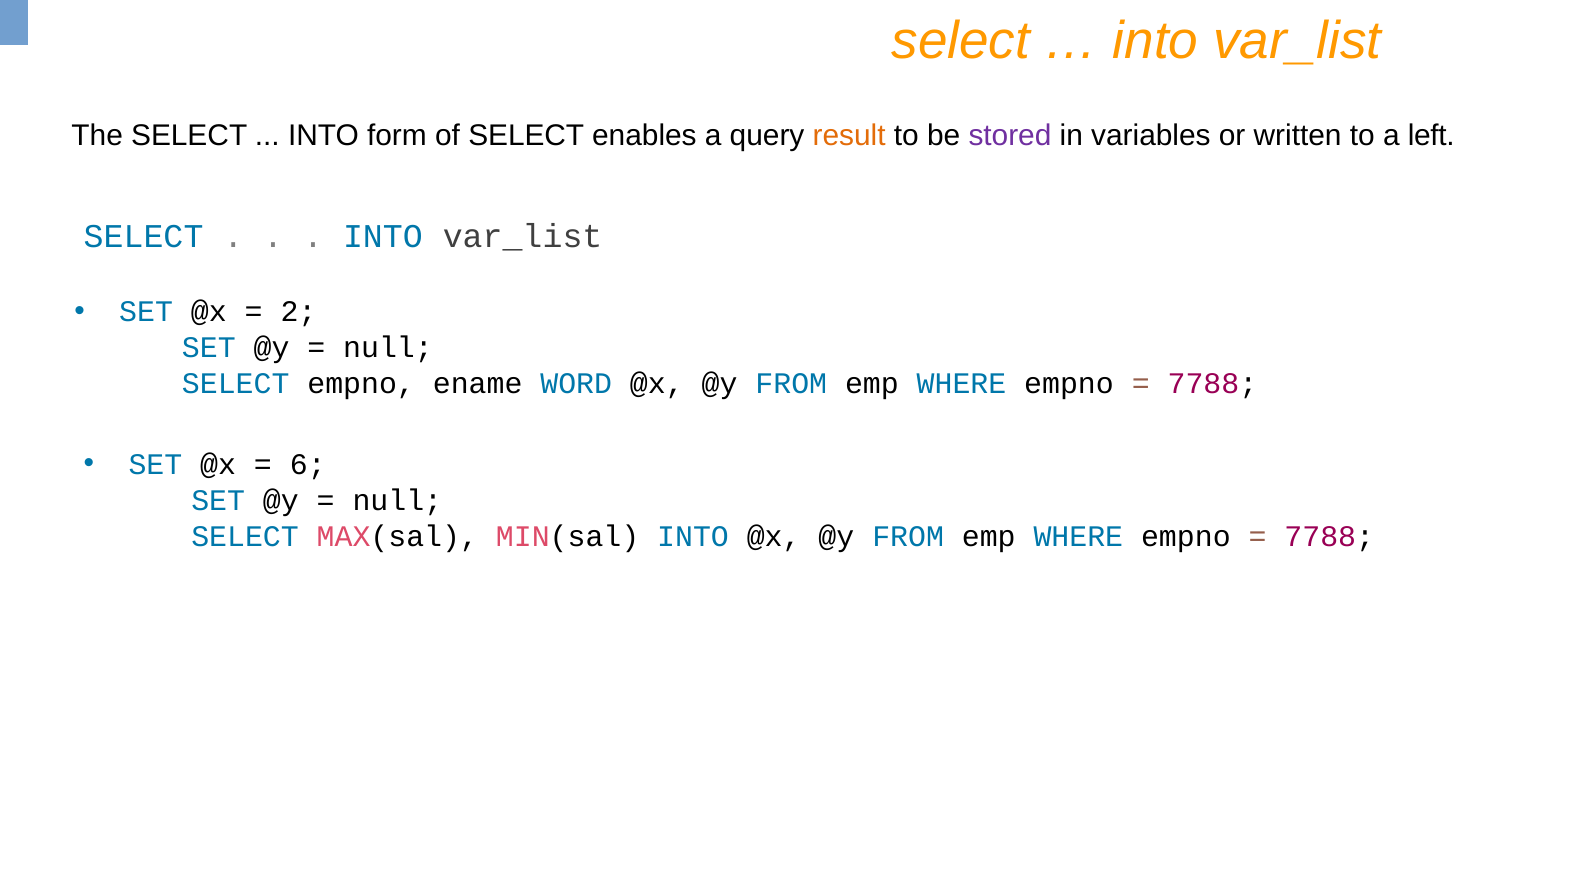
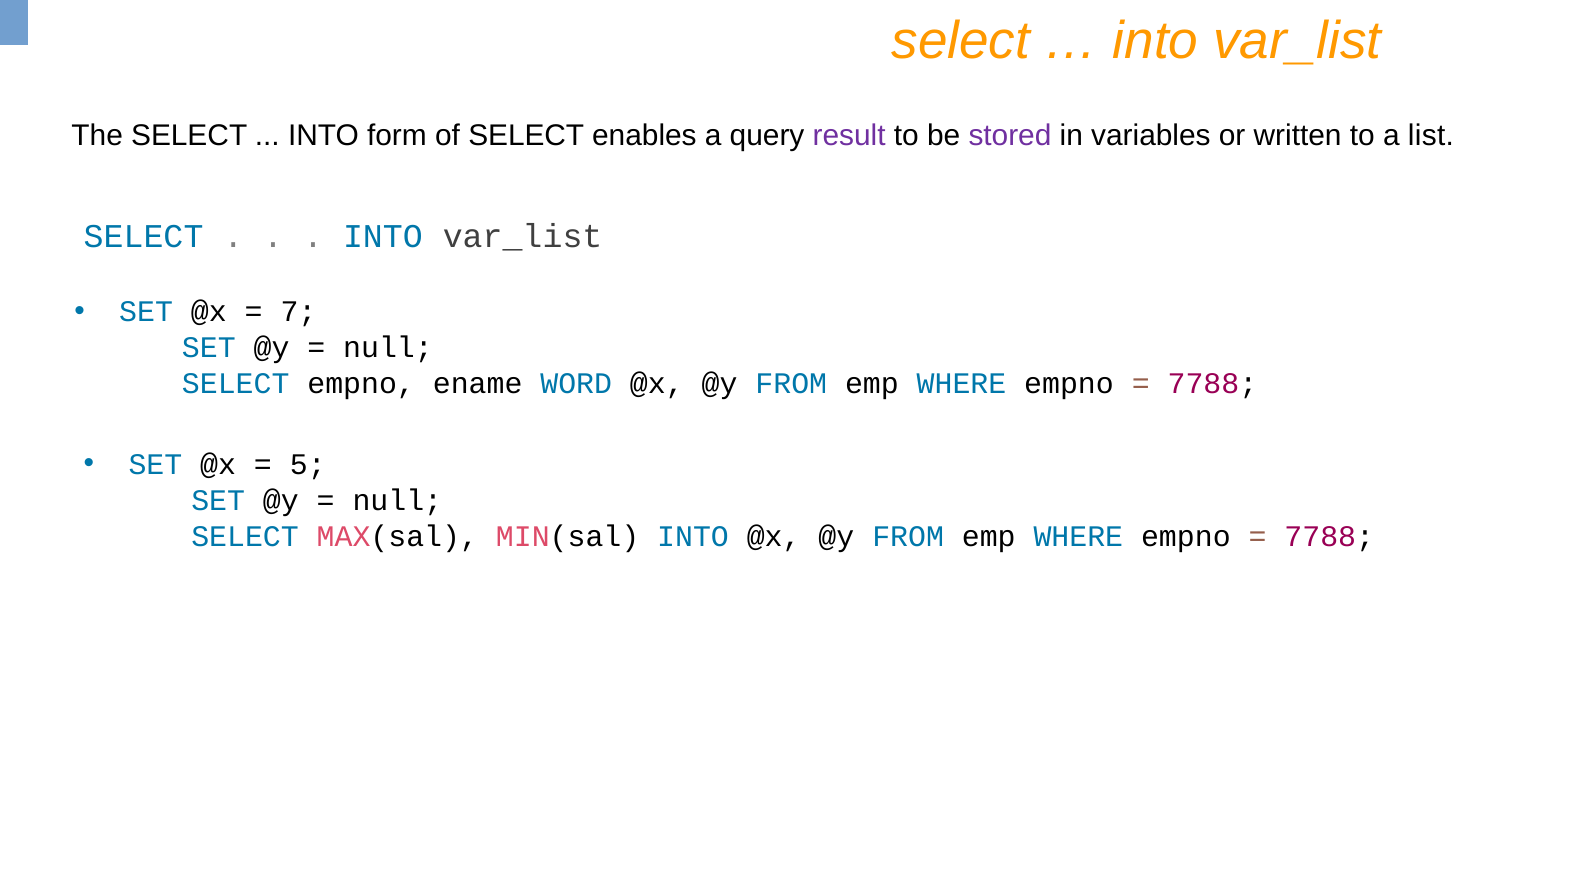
result colour: orange -> purple
left: left -> list
2: 2 -> 7
6: 6 -> 5
